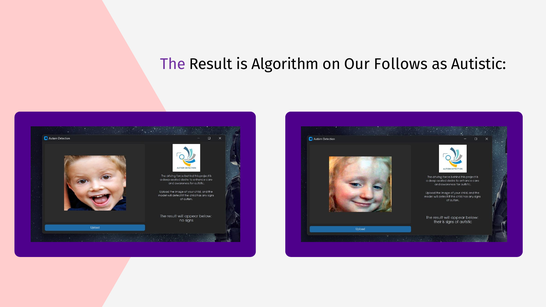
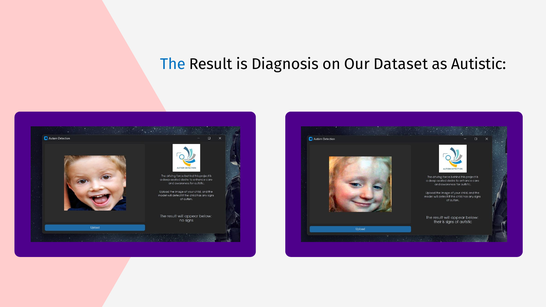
The colour: purple -> blue
Algorithm: Algorithm -> Diagnosis
Follows: Follows -> Dataset
